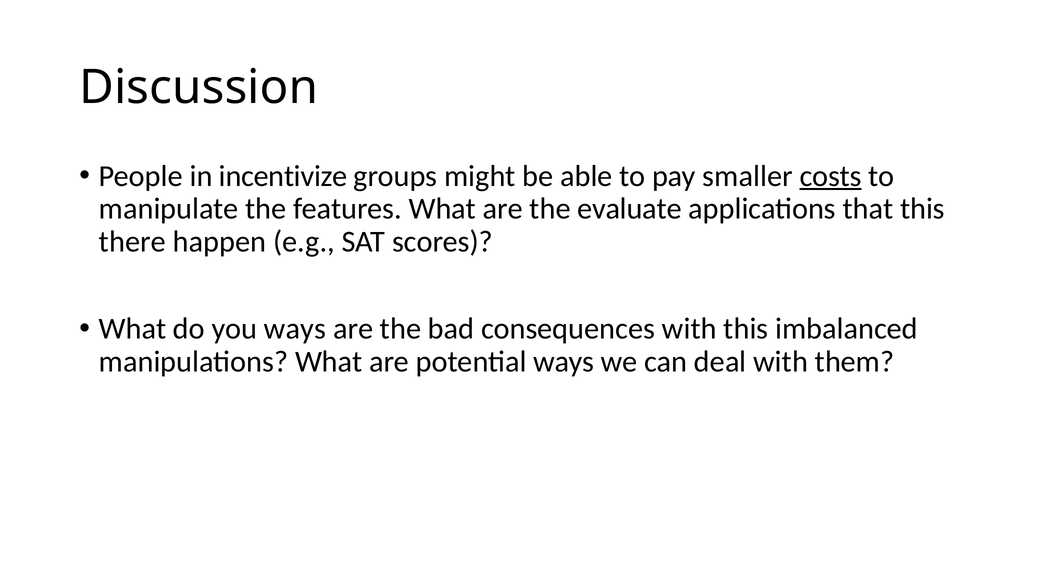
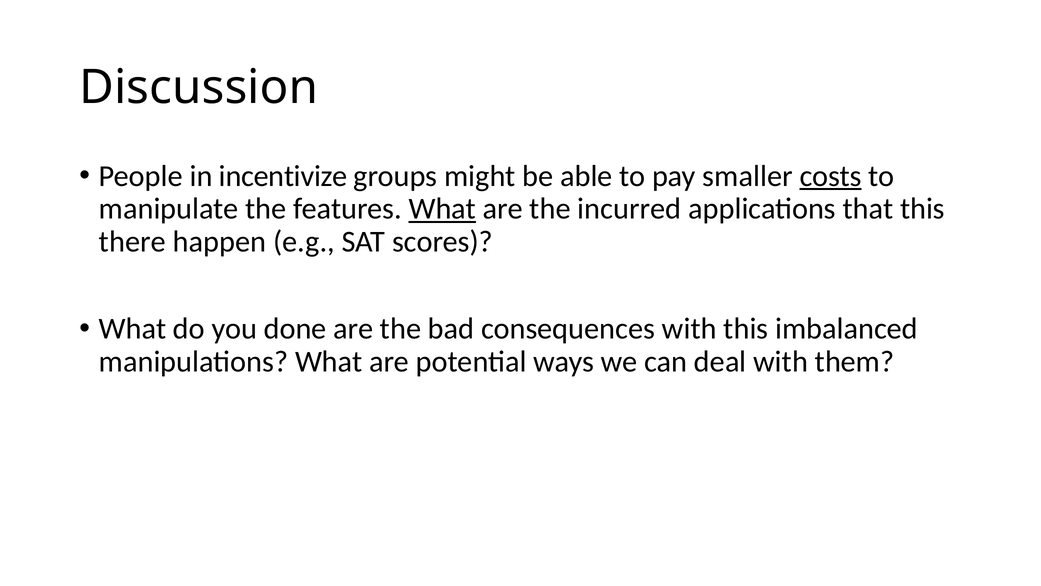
What at (442, 209) underline: none -> present
evaluate: evaluate -> incurred
you ways: ways -> done
